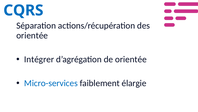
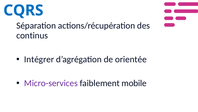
orientée at (32, 35): orientée -> continus
Micro-services colour: blue -> purple
élargie: élargie -> mobile
